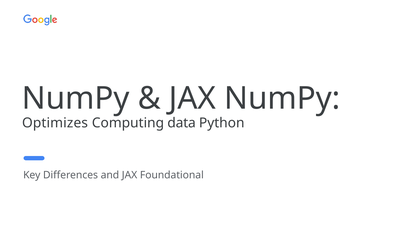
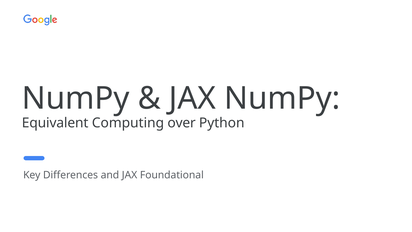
Optimizes: Optimizes -> Equivalent
data: data -> over
